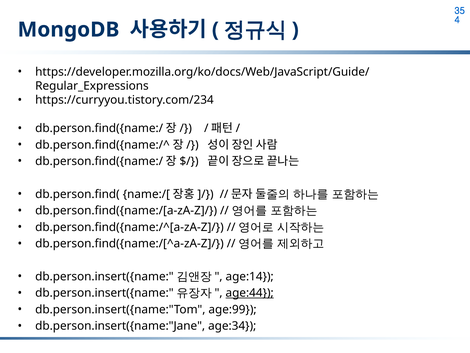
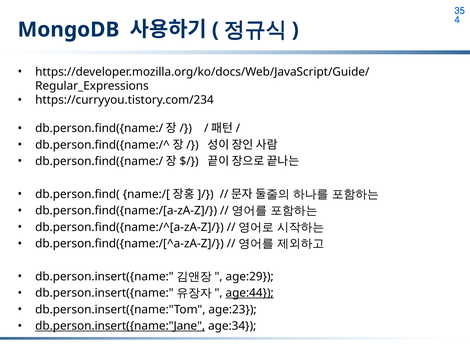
age:14: age:14 -> age:29
age:99: age:99 -> age:23
db.person.insert({name:"Jane underline: none -> present
